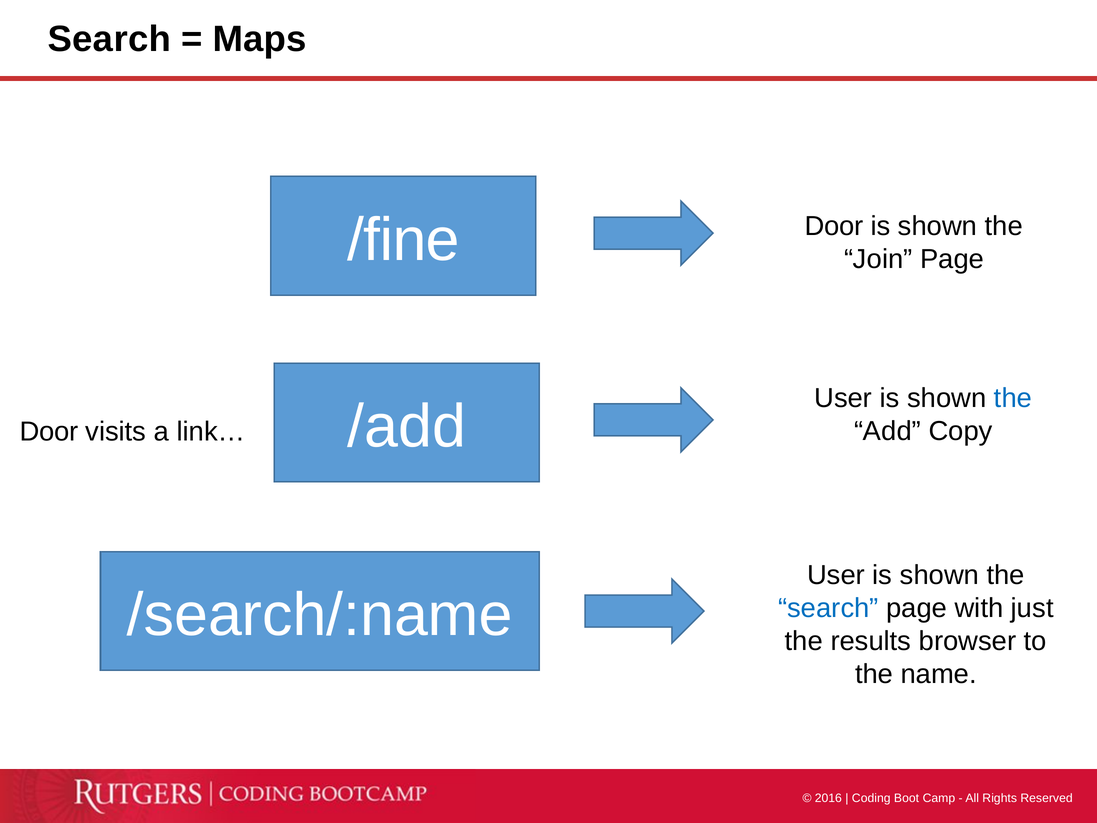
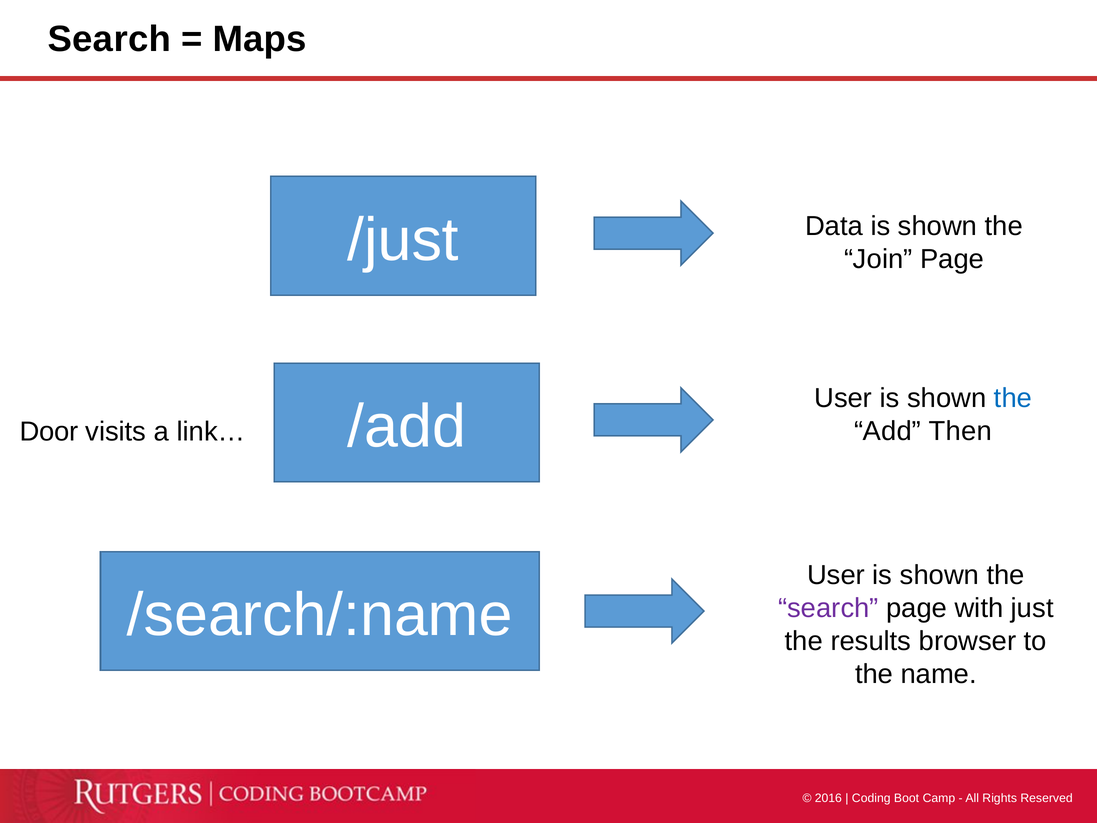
/fine: /fine -> /just
Door at (834, 226): Door -> Data
Copy: Copy -> Then
search at (828, 608) colour: blue -> purple
